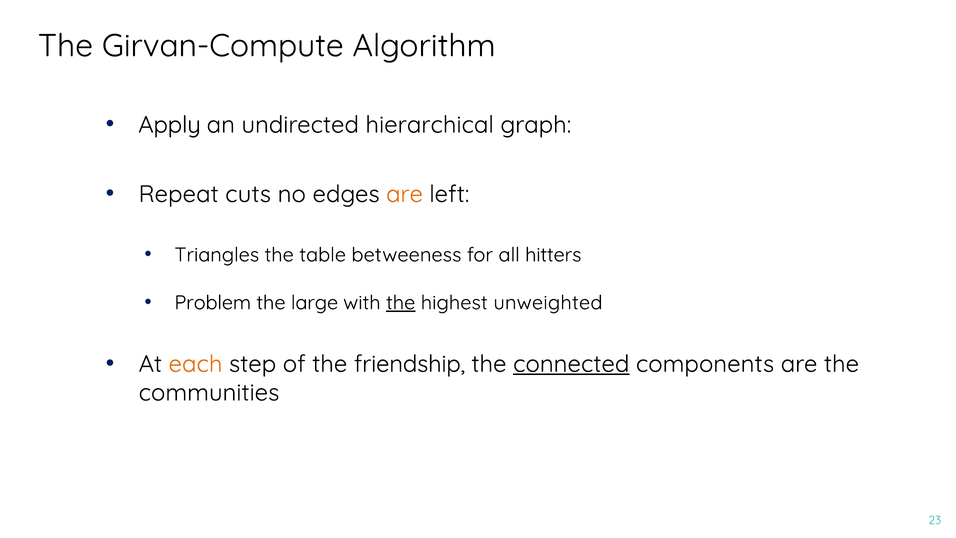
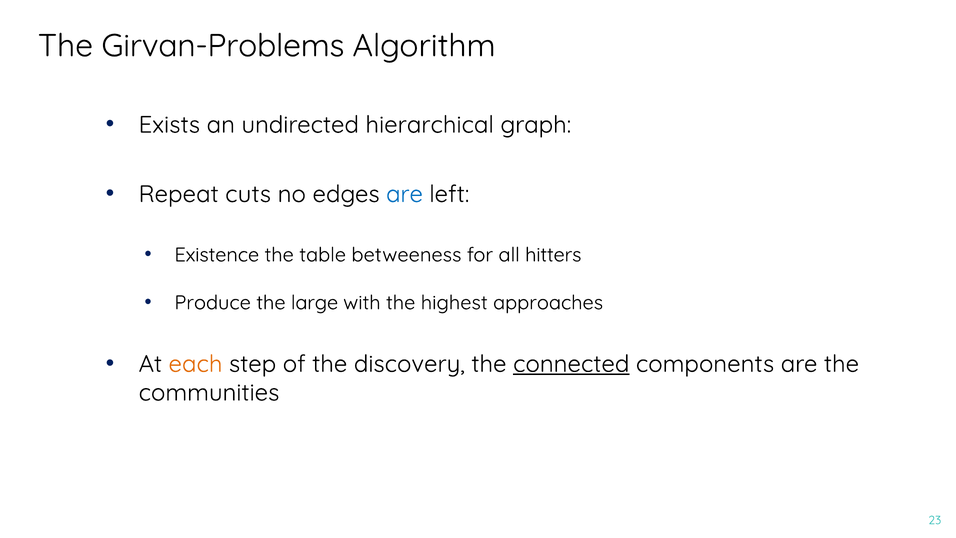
Girvan-Compute: Girvan-Compute -> Girvan-Problems
Apply: Apply -> Exists
are at (405, 194) colour: orange -> blue
Triangles: Triangles -> Existence
Problem: Problem -> Produce
the at (401, 303) underline: present -> none
unweighted: unweighted -> approaches
friendship: friendship -> discovery
